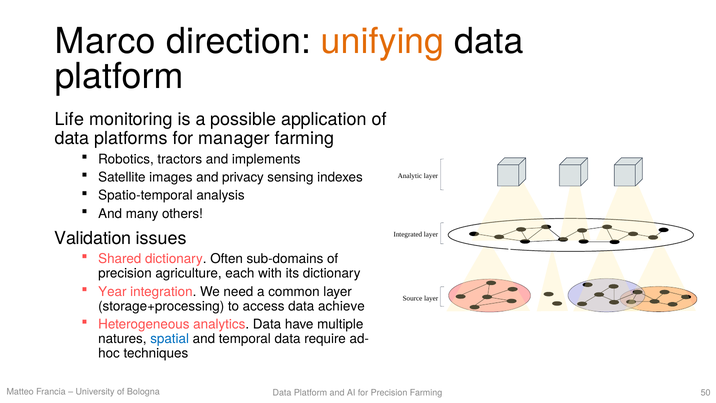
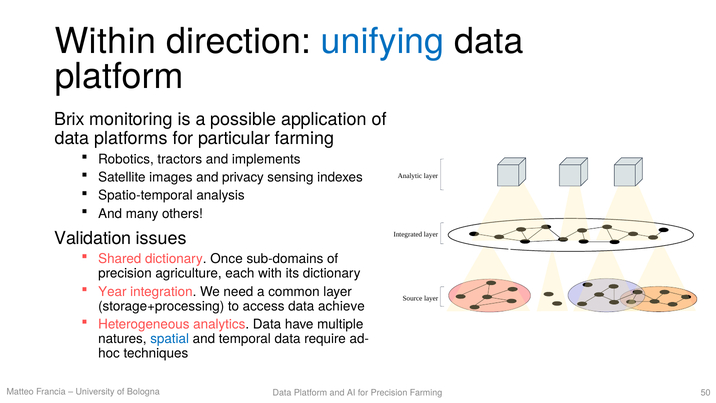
Marco: Marco -> Within
unifying colour: orange -> blue
Life: Life -> Brix
manager: manager -> particular
Often: Often -> Once
